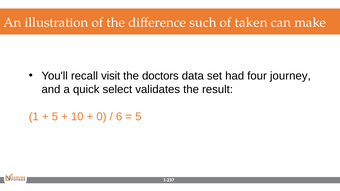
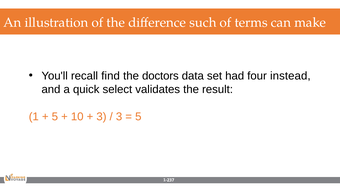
taken: taken -> terms
visit: visit -> find
journey: journey -> instead
0 at (101, 117): 0 -> 3
6 at (119, 117): 6 -> 3
